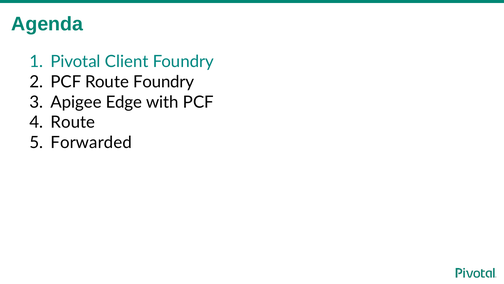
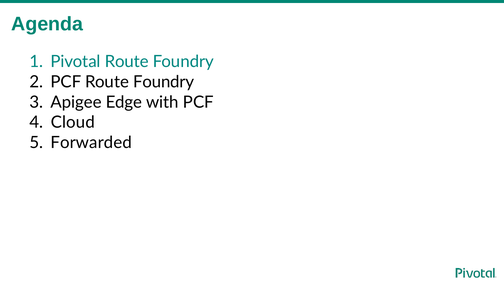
Pivotal Client: Client -> Route
Route at (73, 122): Route -> Cloud
